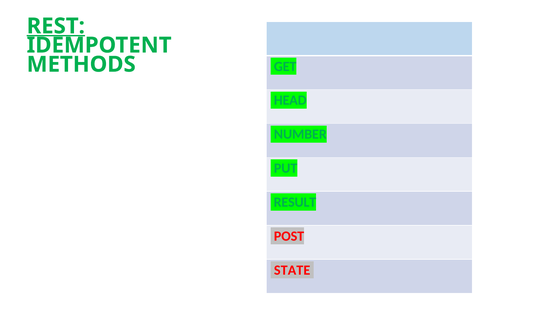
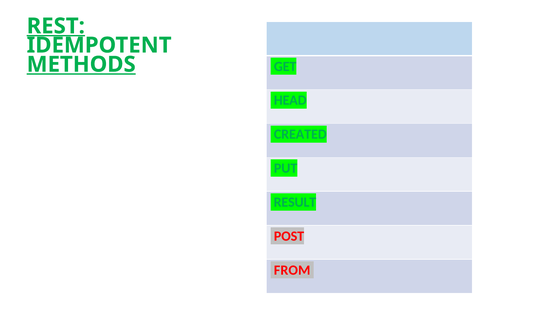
METHODS underline: none -> present
NUMBER: NUMBER -> CREATED
STATE: STATE -> FROM
